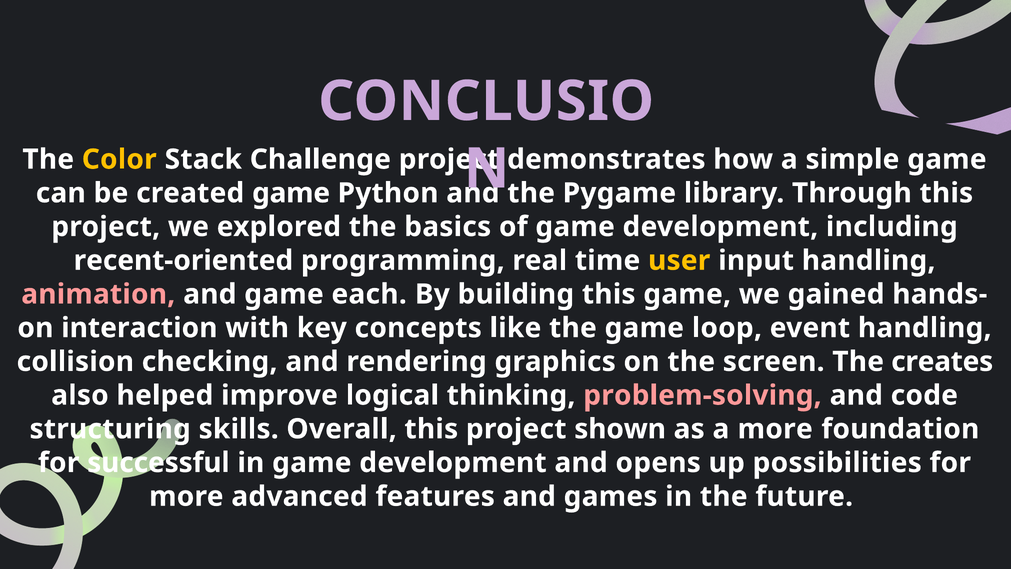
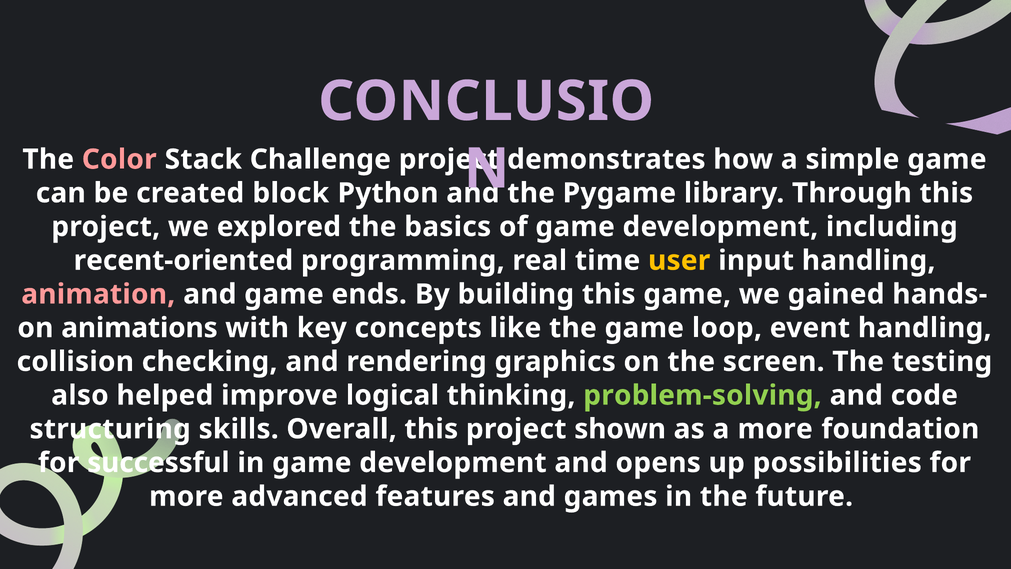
Color colour: yellow -> pink
created game: game -> block
each: each -> ends
interaction: interaction -> animations
creates: creates -> testing
problem-solving colour: pink -> light green
